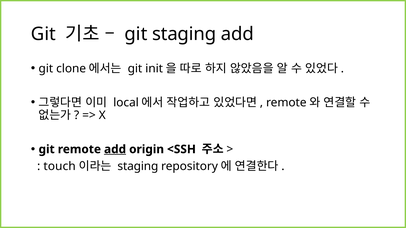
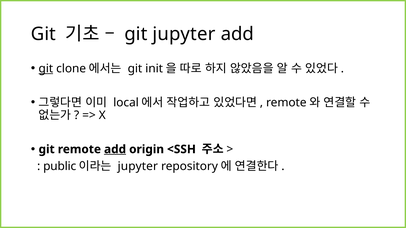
git staging: staging -> jupyter
git at (46, 69) underline: none -> present
touch: touch -> public
staging at (138, 167): staging -> jupyter
